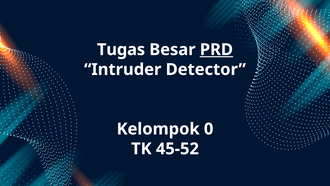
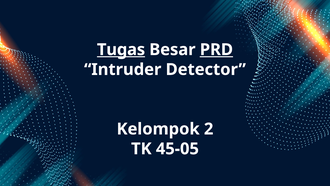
Tugas underline: none -> present
0: 0 -> 2
45-52: 45-52 -> 45-05
